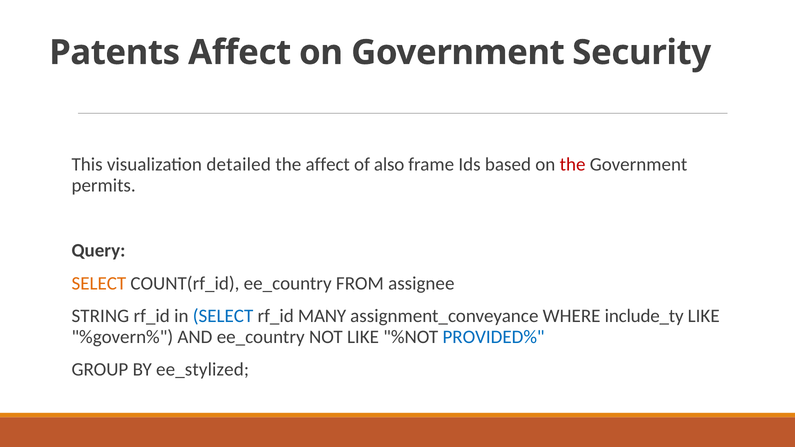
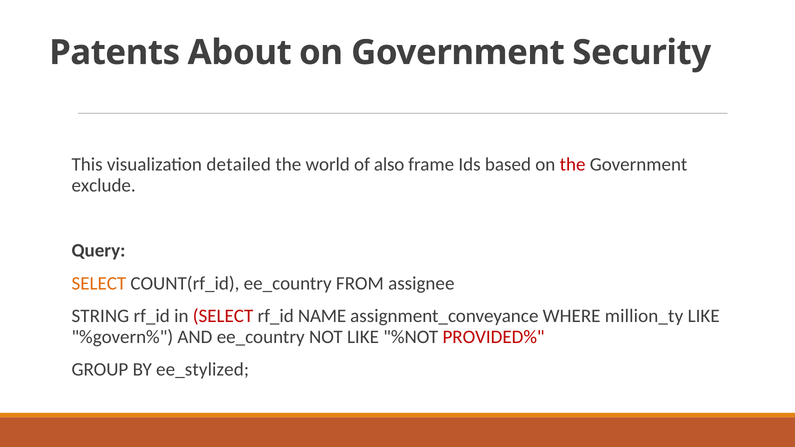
Patents Affect: Affect -> About
the affect: affect -> world
permits: permits -> exclude
SELECT at (223, 316) colour: blue -> red
MANY: MANY -> NAME
include_ty: include_ty -> million_ty
PROVIDED% colour: blue -> red
